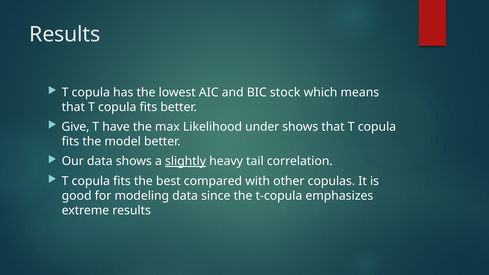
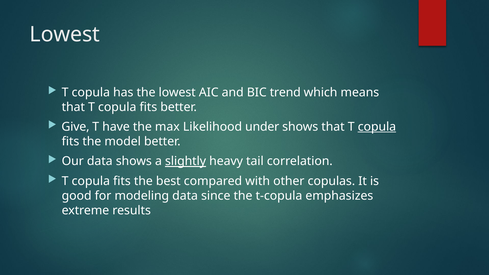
Results at (65, 34): Results -> Lowest
stock: stock -> trend
copula at (377, 127) underline: none -> present
